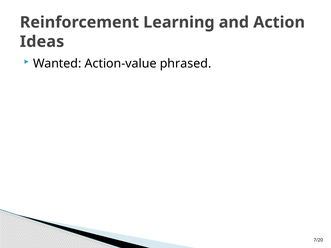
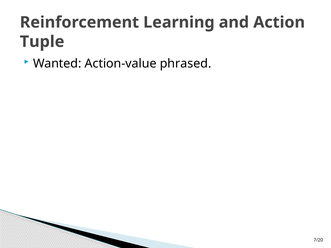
Ideas: Ideas -> Tuple
